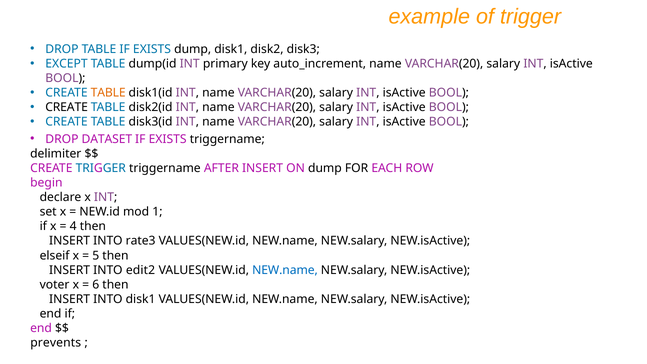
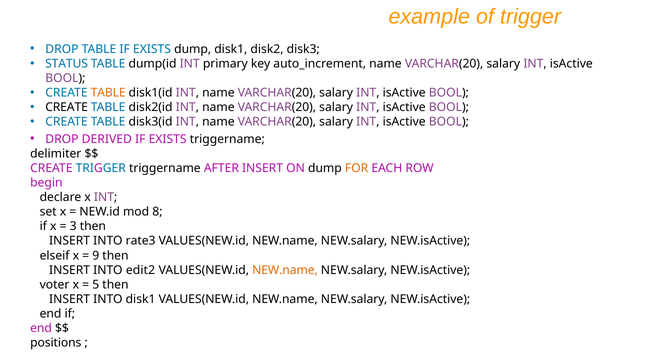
EXCEPT: EXCEPT -> STATUS
DATASET: DATASET -> DERIVED
FOR colour: black -> orange
1: 1 -> 8
4: 4 -> 3
5: 5 -> 9
NEW.name at (285, 270) colour: blue -> orange
6: 6 -> 5
prevents: prevents -> positions
